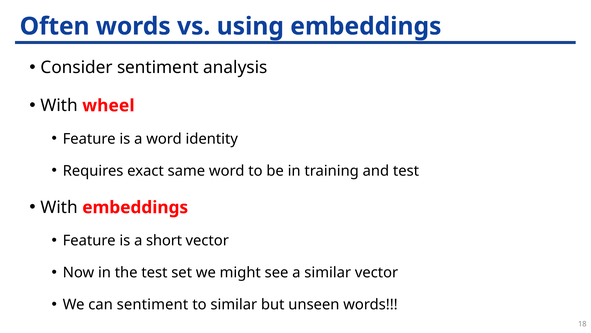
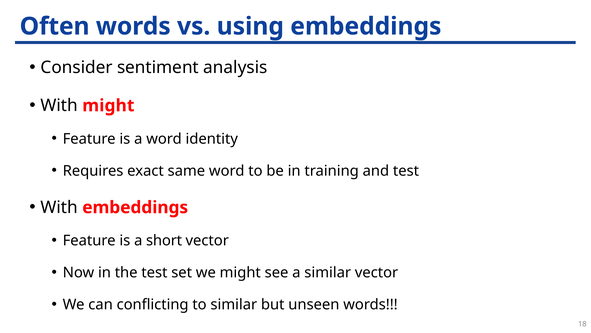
With wheel: wheel -> might
can sentiment: sentiment -> conflicting
